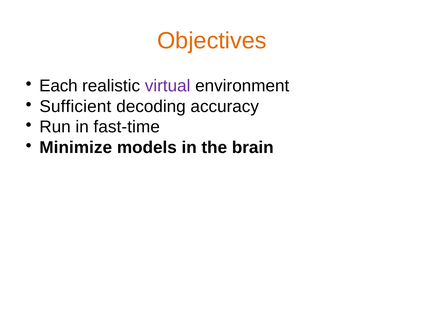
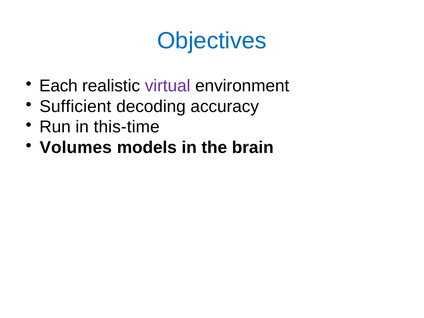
Objectives colour: orange -> blue
fast-time: fast-time -> this-time
Minimize: Minimize -> Volumes
